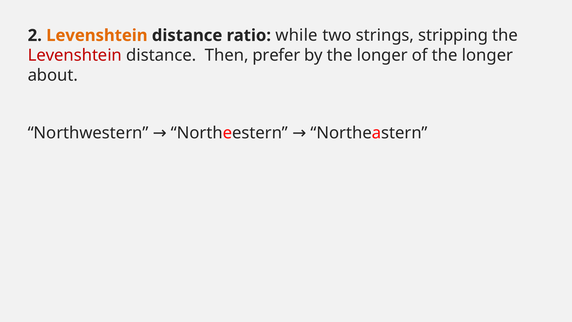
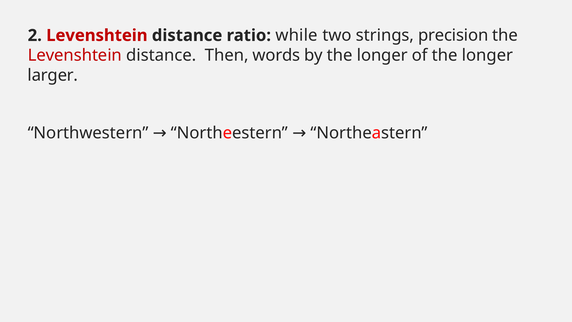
Levenshtein at (97, 35) colour: orange -> red
stripping: stripping -> precision
prefer: prefer -> words
about: about -> larger
